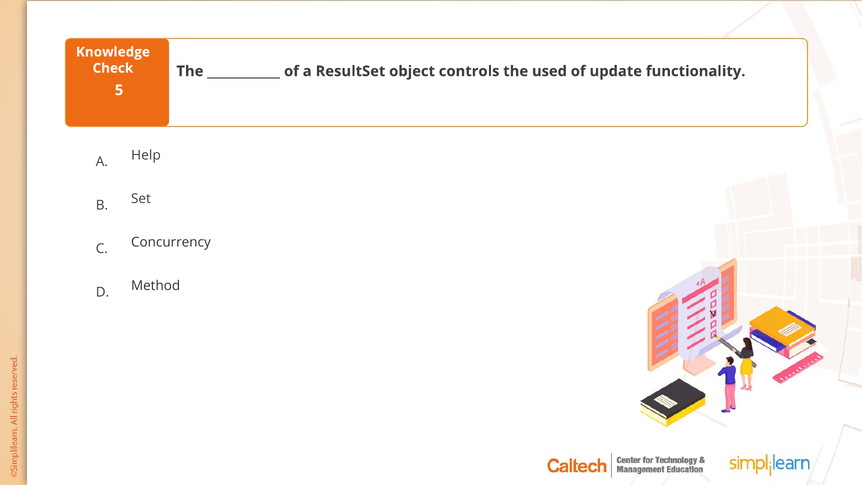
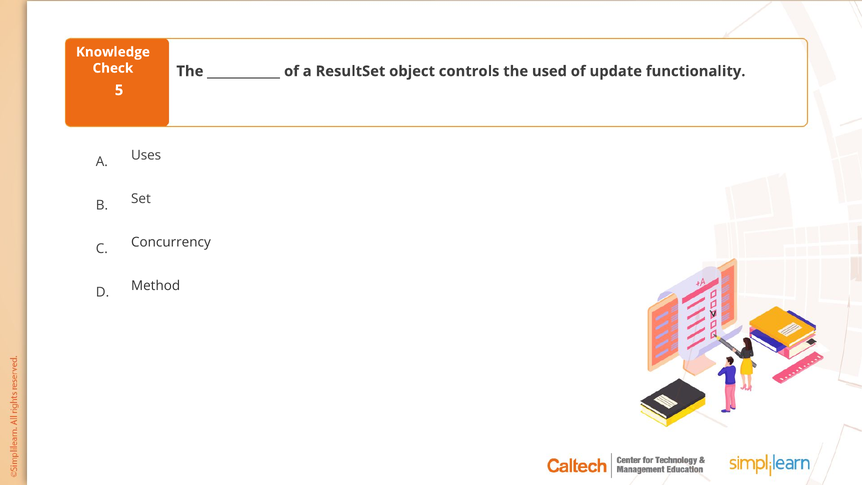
Help: Help -> Uses
